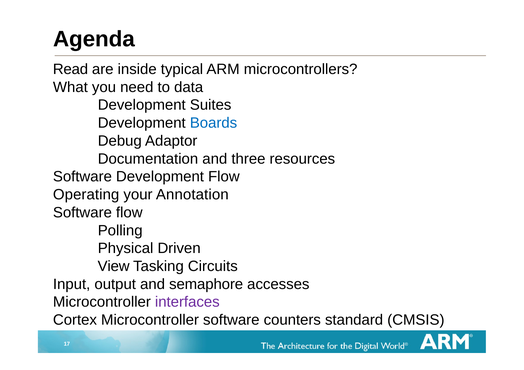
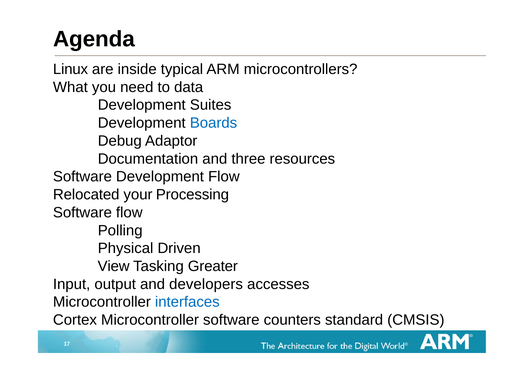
Read: Read -> Linux
Operating: Operating -> Relocated
Annotation: Annotation -> Processing
Circuits: Circuits -> Greater
semaphore: semaphore -> developers
interfaces colour: purple -> blue
